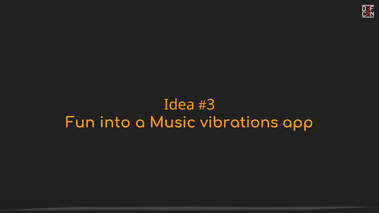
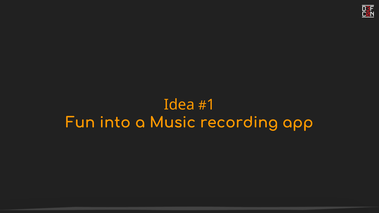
3: 3 -> 1
vibrations: vibrations -> recording
